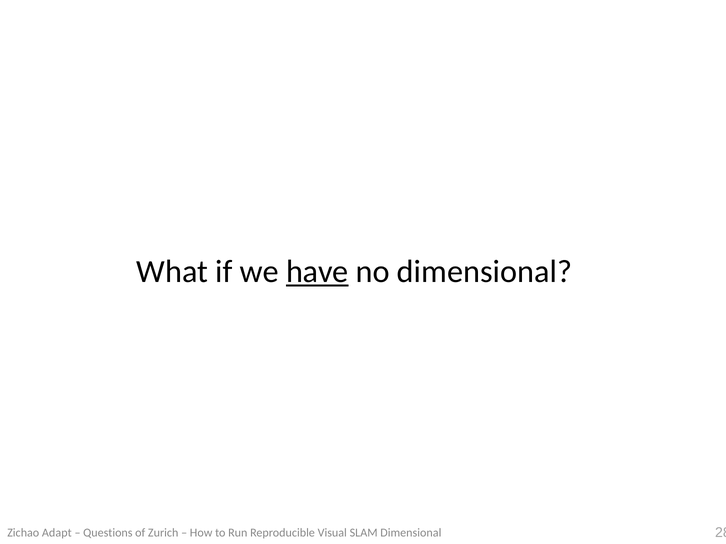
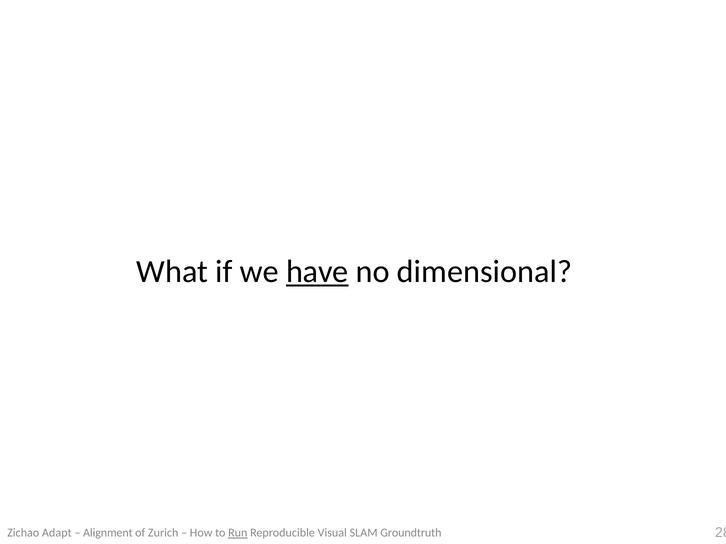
Questions: Questions -> Alignment
Run underline: none -> present
SLAM Dimensional: Dimensional -> Groundtruth
